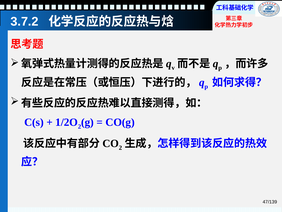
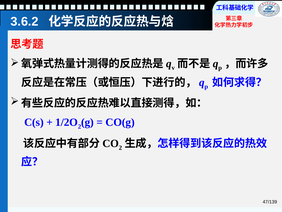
3.7.2: 3.7.2 -> 3.6.2
